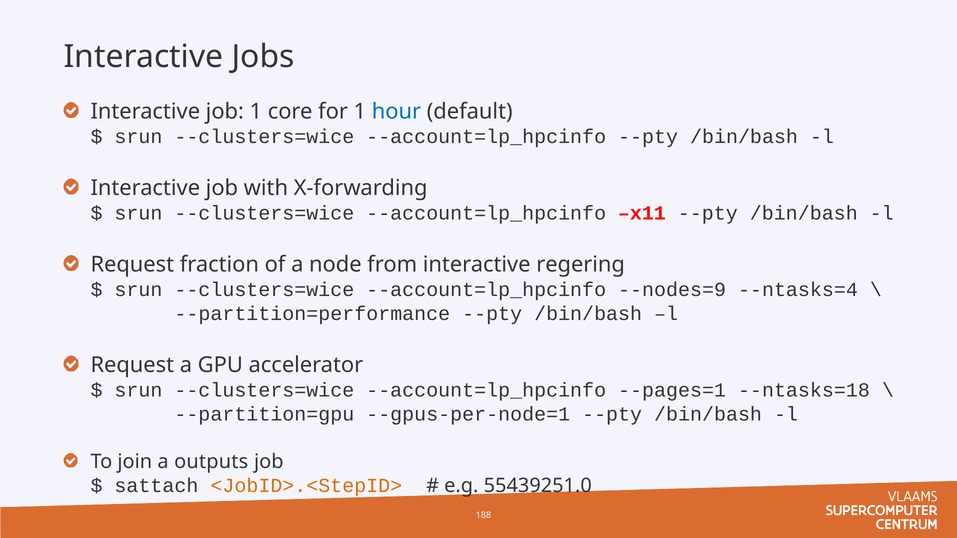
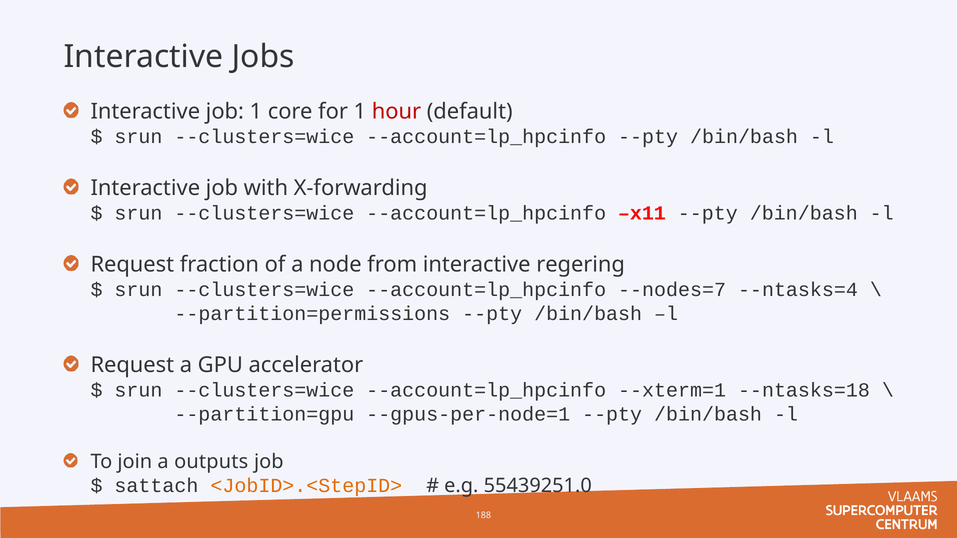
hour colour: blue -> red
--nodes=9: --nodes=9 -> --nodes=7
--partition=performance: --partition=performance -> --partition=permissions
--pages=1: --pages=1 -> --xterm=1
